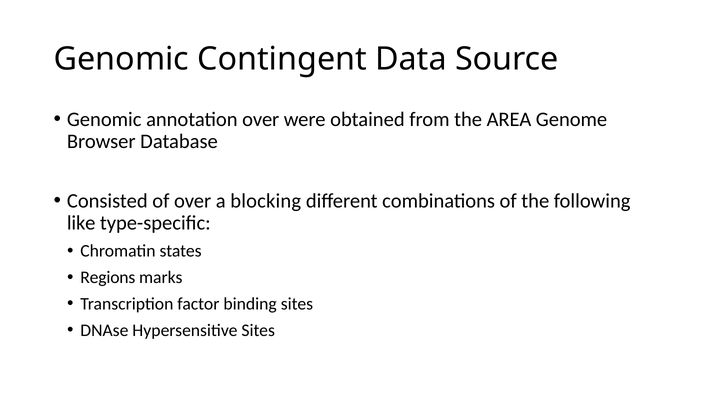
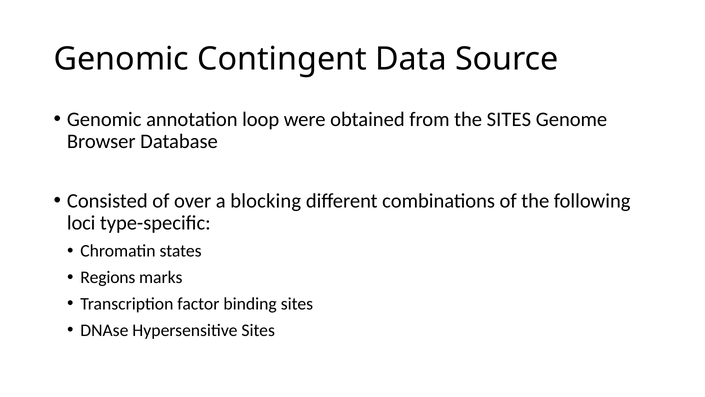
annotation over: over -> loop
the AREA: AREA -> SITES
like: like -> loci
